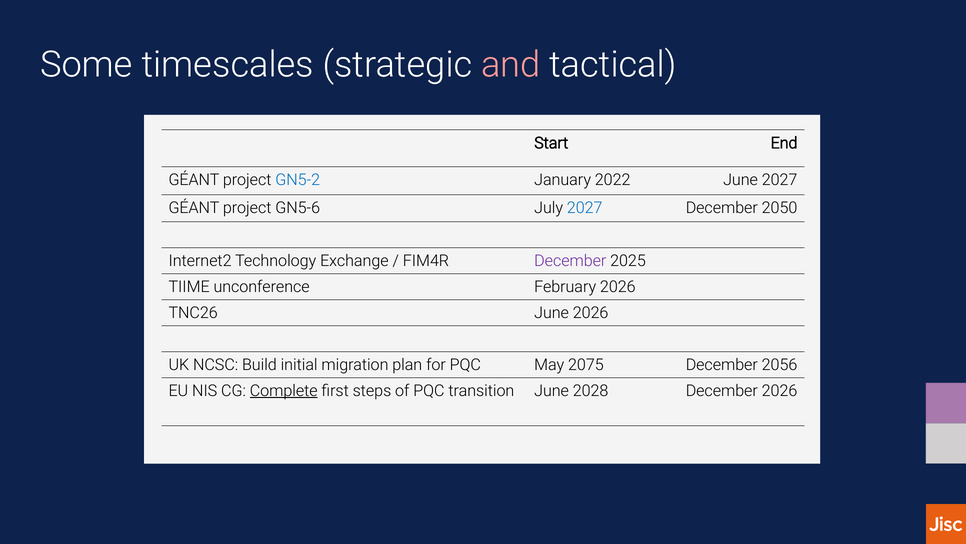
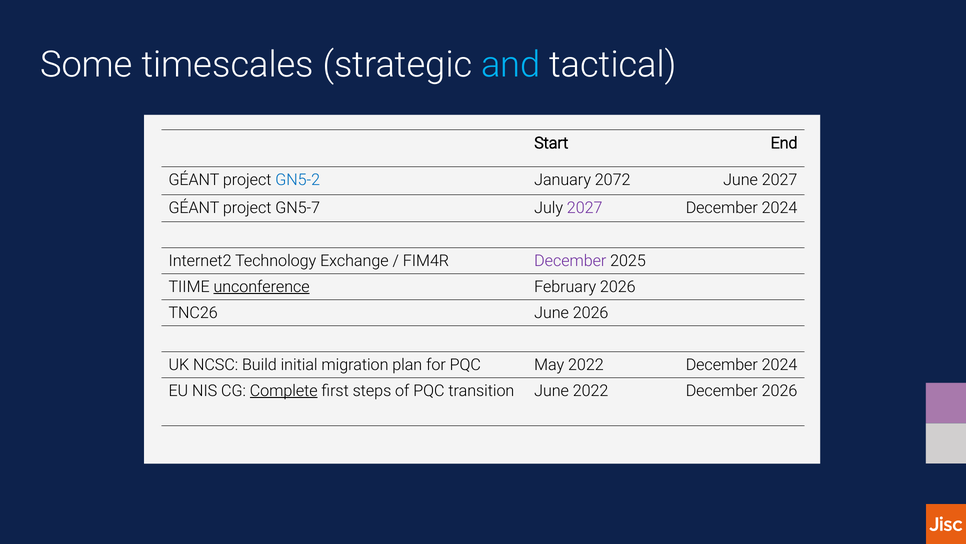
and colour: pink -> light blue
2022: 2022 -> 2072
GN5-6: GN5-6 -> GN5-7
2027 at (585, 208) colour: blue -> purple
2050 at (780, 208): 2050 -> 2024
unconference underline: none -> present
May 2075: 2075 -> 2022
2056 at (780, 364): 2056 -> 2024
June 2028: 2028 -> 2022
